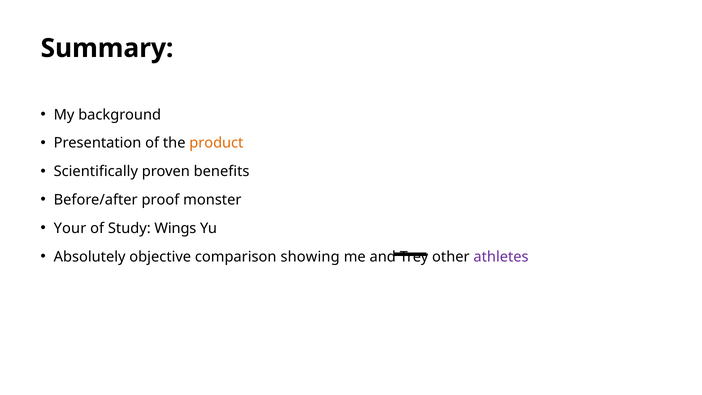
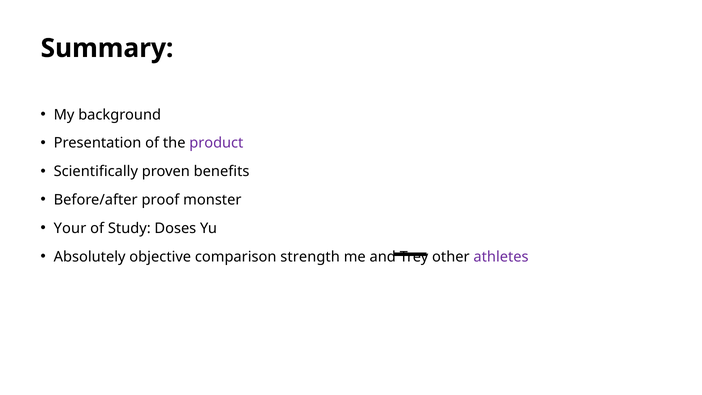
product colour: orange -> purple
Wings: Wings -> Doses
showing: showing -> strength
